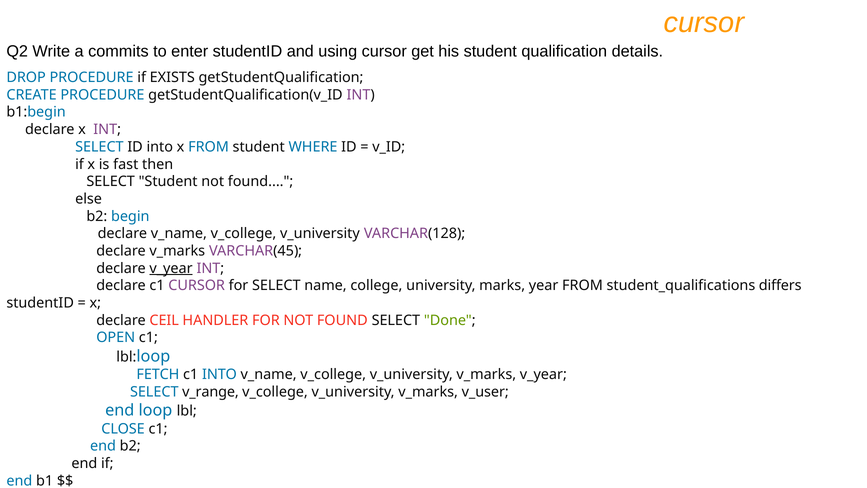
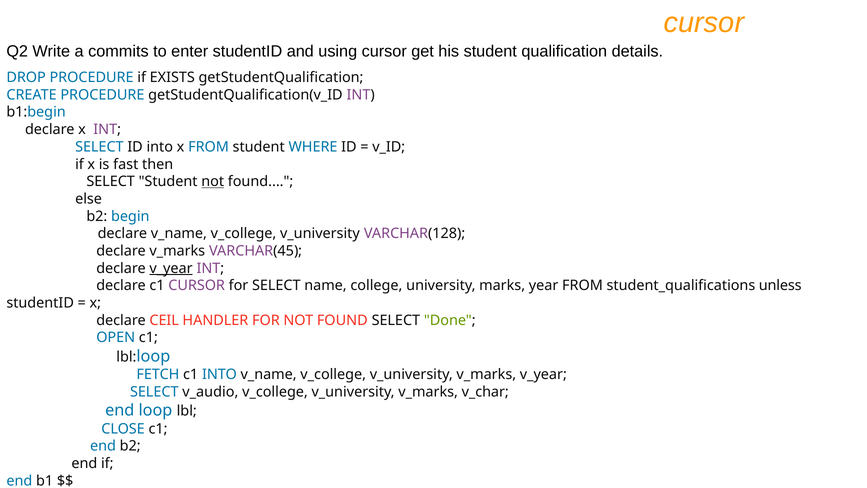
not at (213, 181) underline: none -> present
differs: differs -> unless
v_range: v_range -> v_audio
v_user: v_user -> v_char
